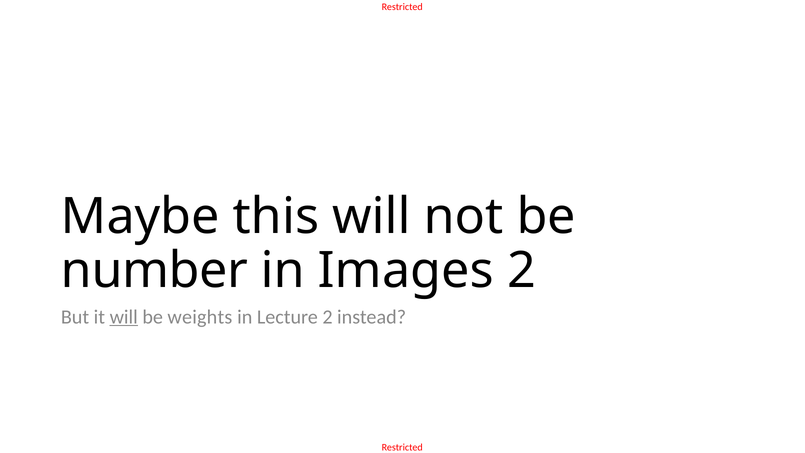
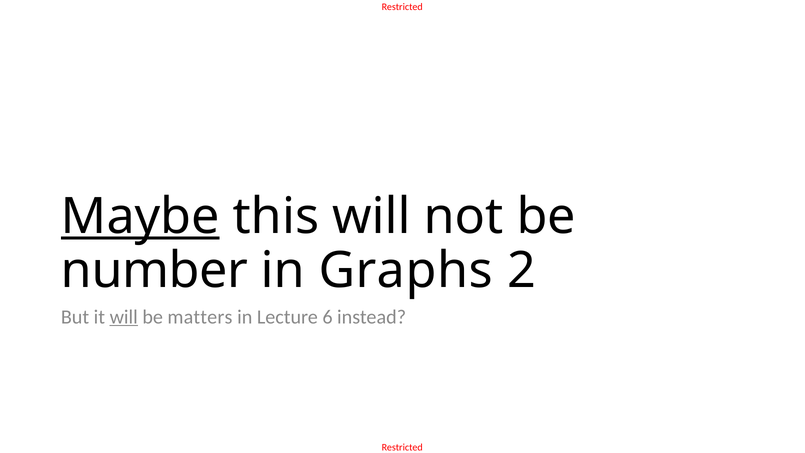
Maybe underline: none -> present
Images: Images -> Graphs
weights: weights -> matters
Lecture 2: 2 -> 6
